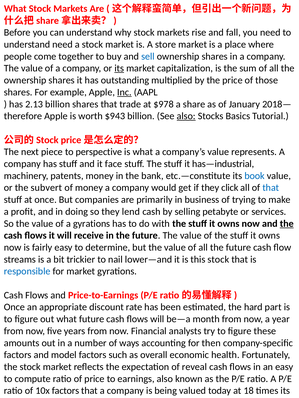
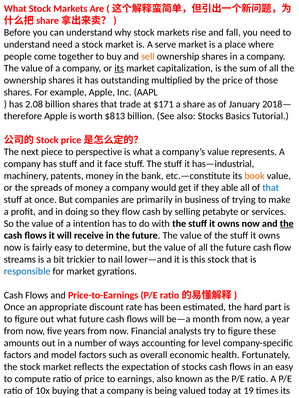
store: store -> serve
sell at (148, 56) colour: blue -> orange
Inc underline: present -> none
2.13: 2.13 -> 2.08
$978: $978 -> $171
$943: $943 -> $813
also at (186, 116) underline: present -> none
book colour: blue -> orange
subvert: subvert -> spreads
click: click -> able
they lend: lend -> flow
a gyrations: gyrations -> intention
then: then -> level
of reveal: reveal -> stocks
10x factors: factors -> buying
18: 18 -> 19
